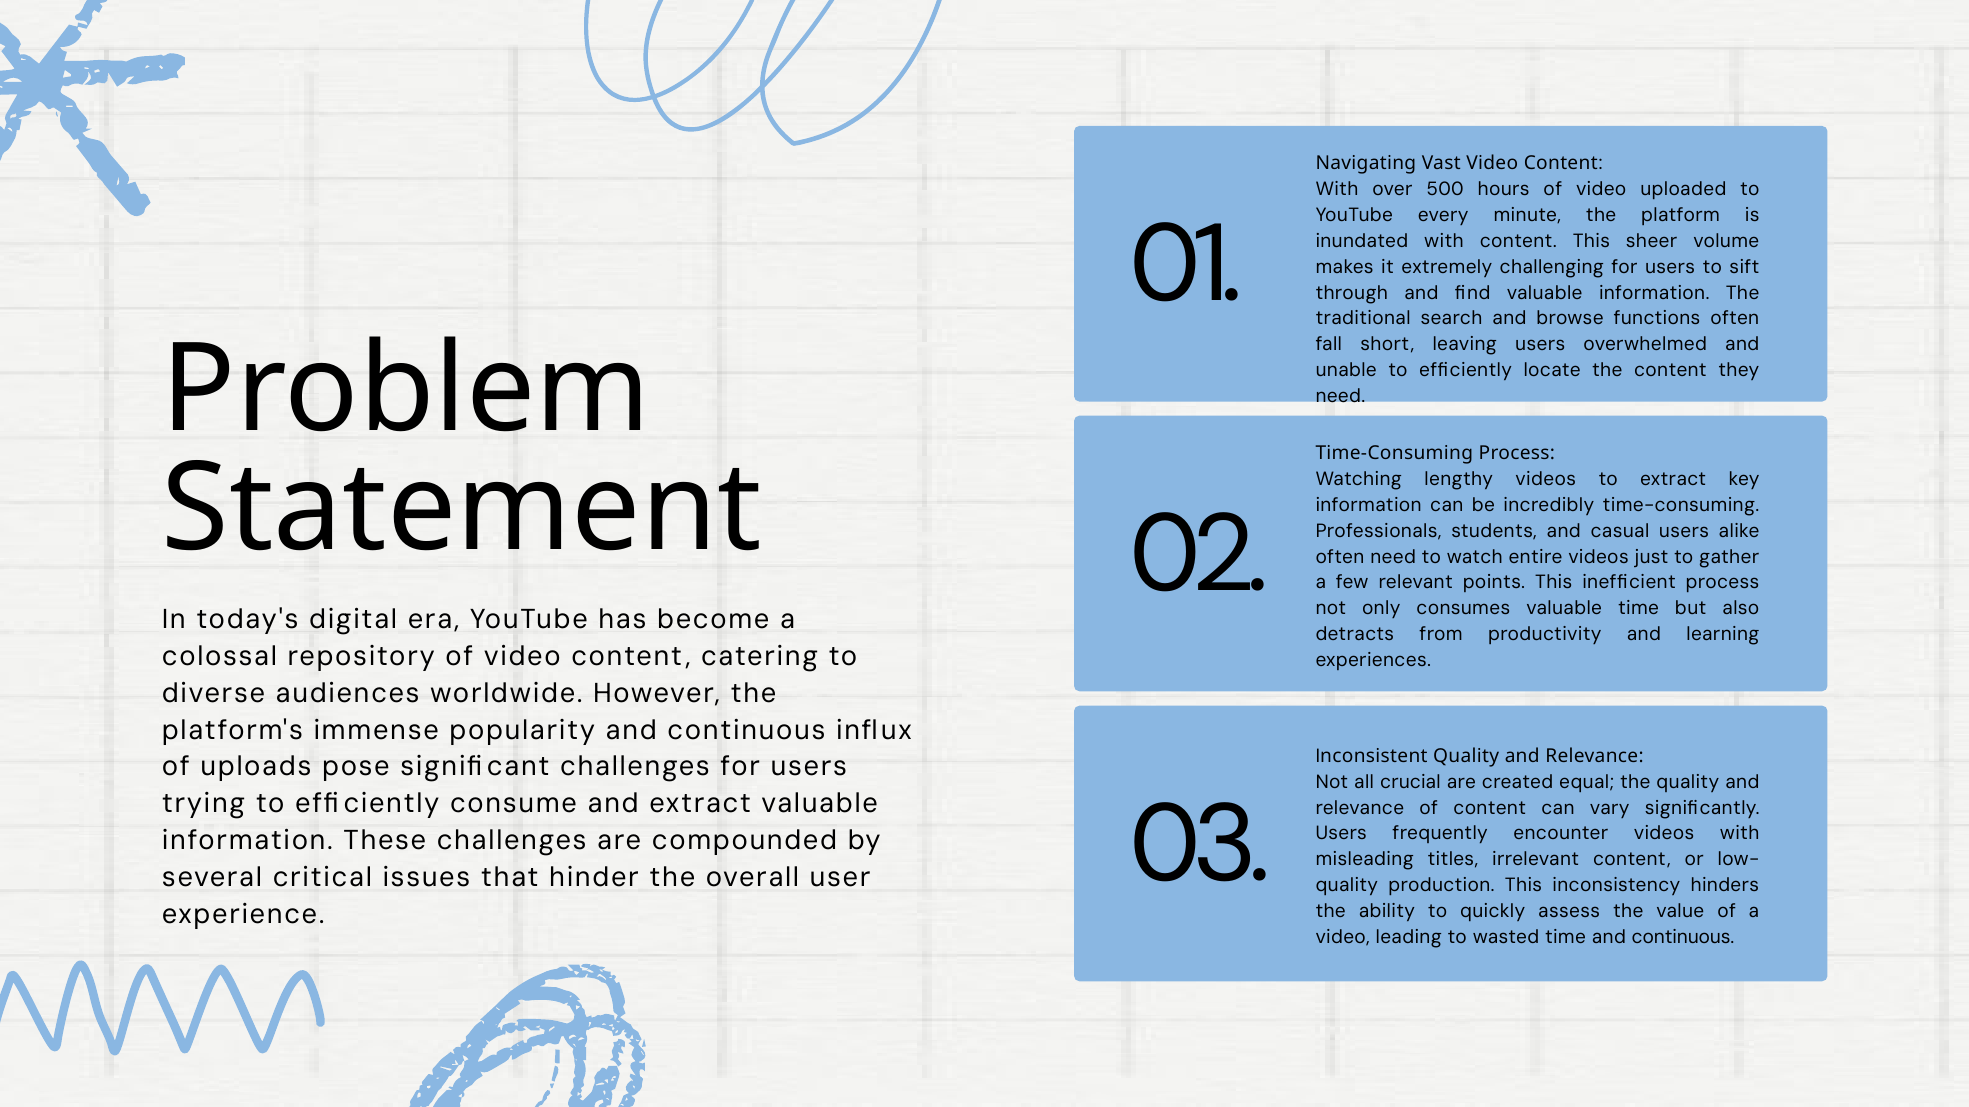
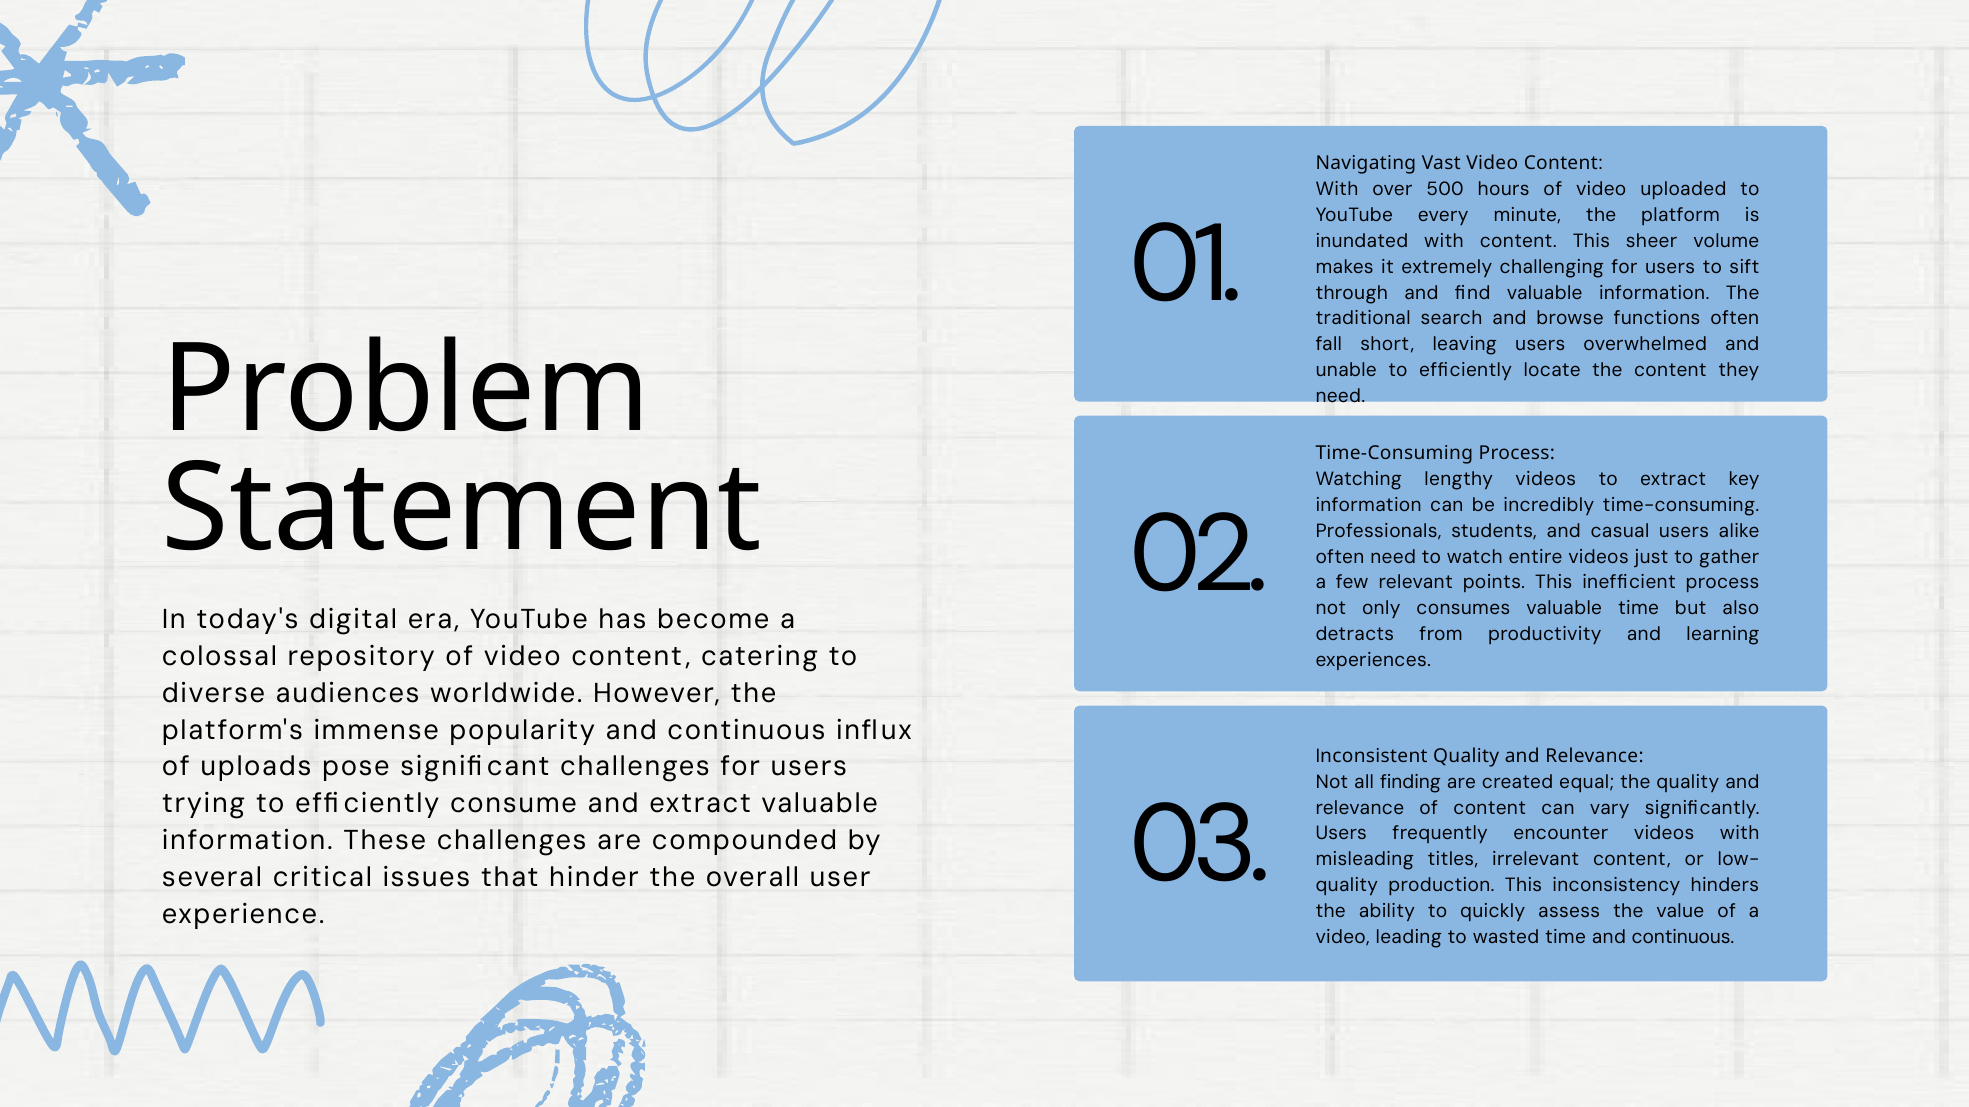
crucial: crucial -> finding
